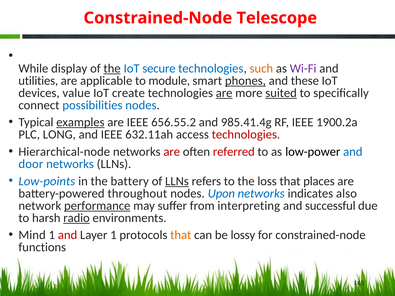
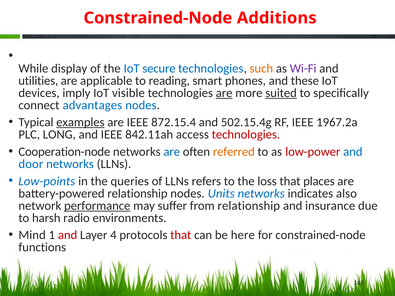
Telescope: Telescope -> Additions
the at (112, 68) underline: present -> none
module: module -> reading
phones underline: present -> none
value: value -> imply
create: create -> visible
possibilities: possibilities -> advantages
656.55.2: 656.55.2 -> 872.15.4
985.41.4g: 985.41.4g -> 502.15.4g
1900.2a: 1900.2a -> 1967.2a
632.11ah: 632.11ah -> 842.11ah
Hierarchical-node: Hierarchical-node -> Cooperation-node
are at (172, 152) colour: red -> blue
referred colour: red -> orange
low-power colour: black -> red
battery: battery -> queries
LLNs at (177, 181) underline: present -> none
battery-powered throughout: throughout -> relationship
Upon: Upon -> Units
from interpreting: interpreting -> relationship
successful: successful -> insurance
radio underline: present -> none
Layer 1: 1 -> 4
that at (181, 235) colour: orange -> red
lossy: lossy -> here
